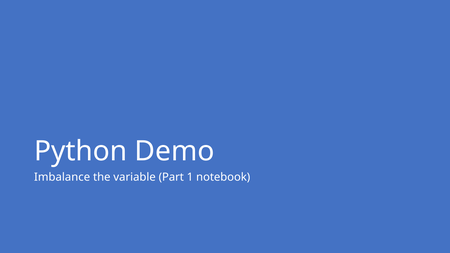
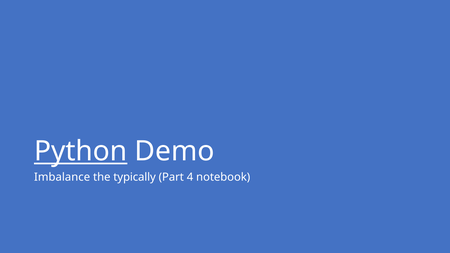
Python underline: none -> present
variable: variable -> typically
1: 1 -> 4
